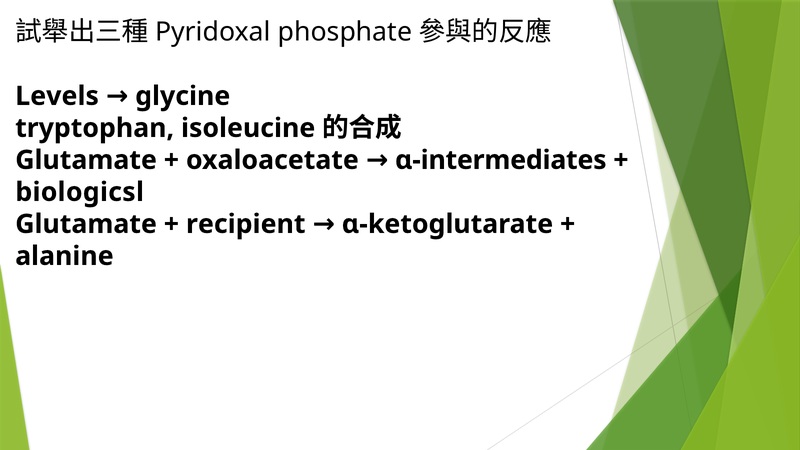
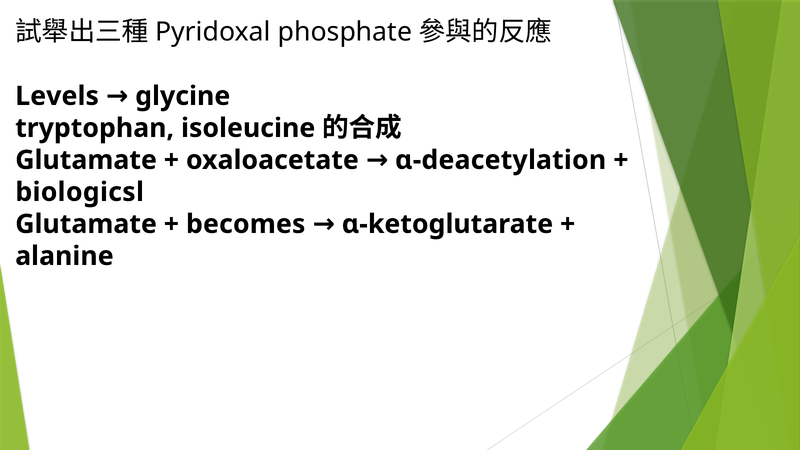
α-intermediates: α-intermediates -> α-deacetylation
recipient: recipient -> becomes
